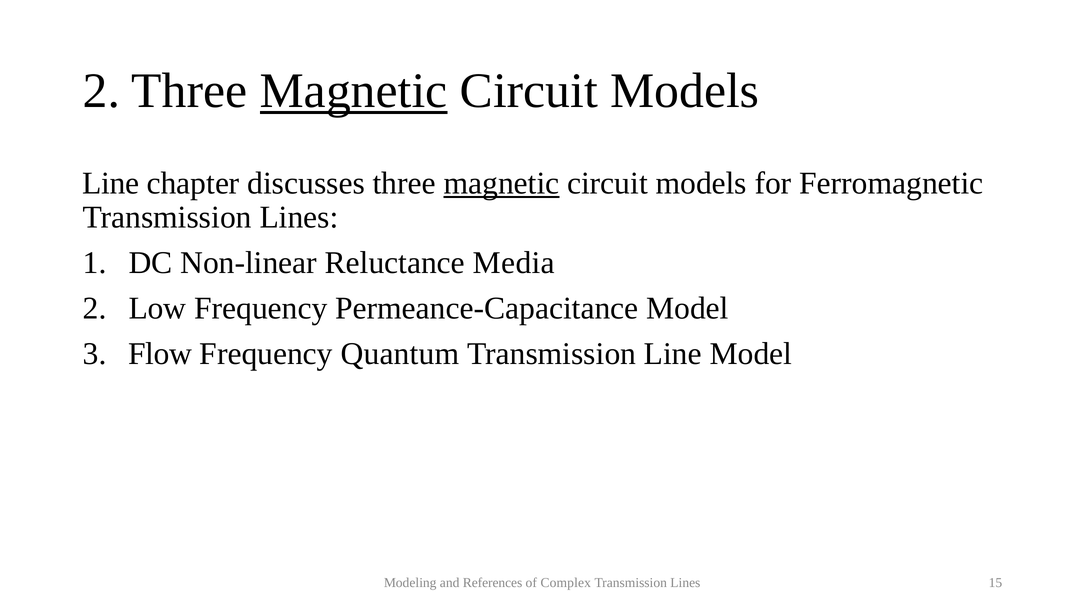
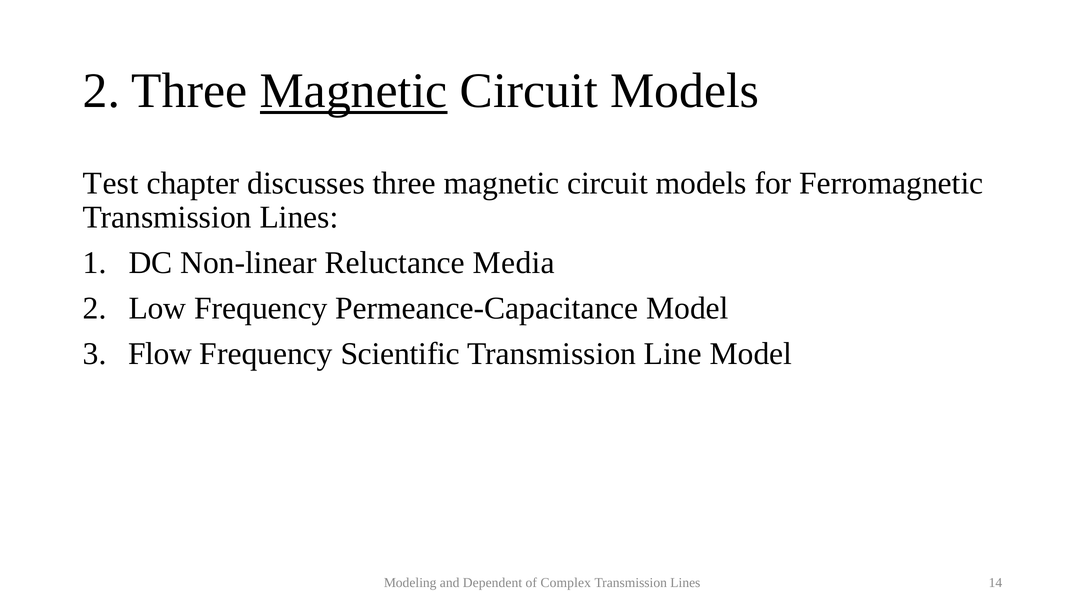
Line at (111, 183): Line -> Test
magnetic at (502, 183) underline: present -> none
Quantum: Quantum -> Scientific
References: References -> Dependent
15: 15 -> 14
